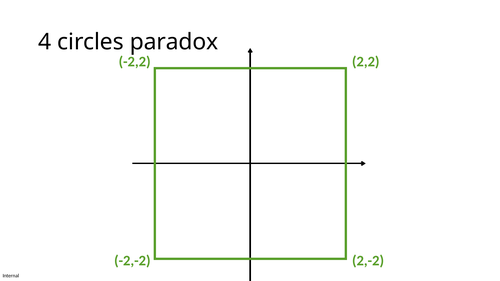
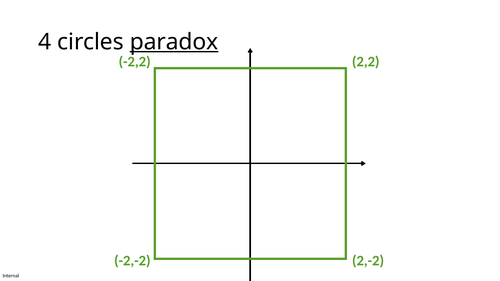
paradox underline: none -> present
